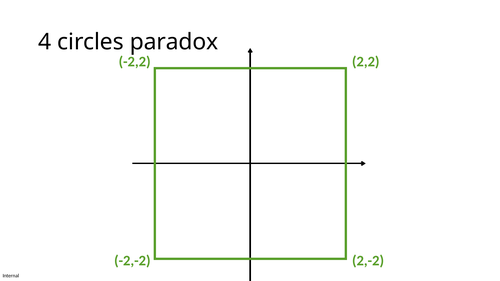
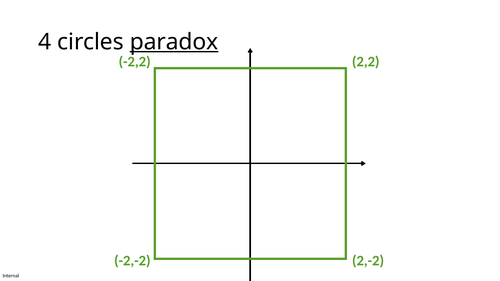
paradox underline: none -> present
